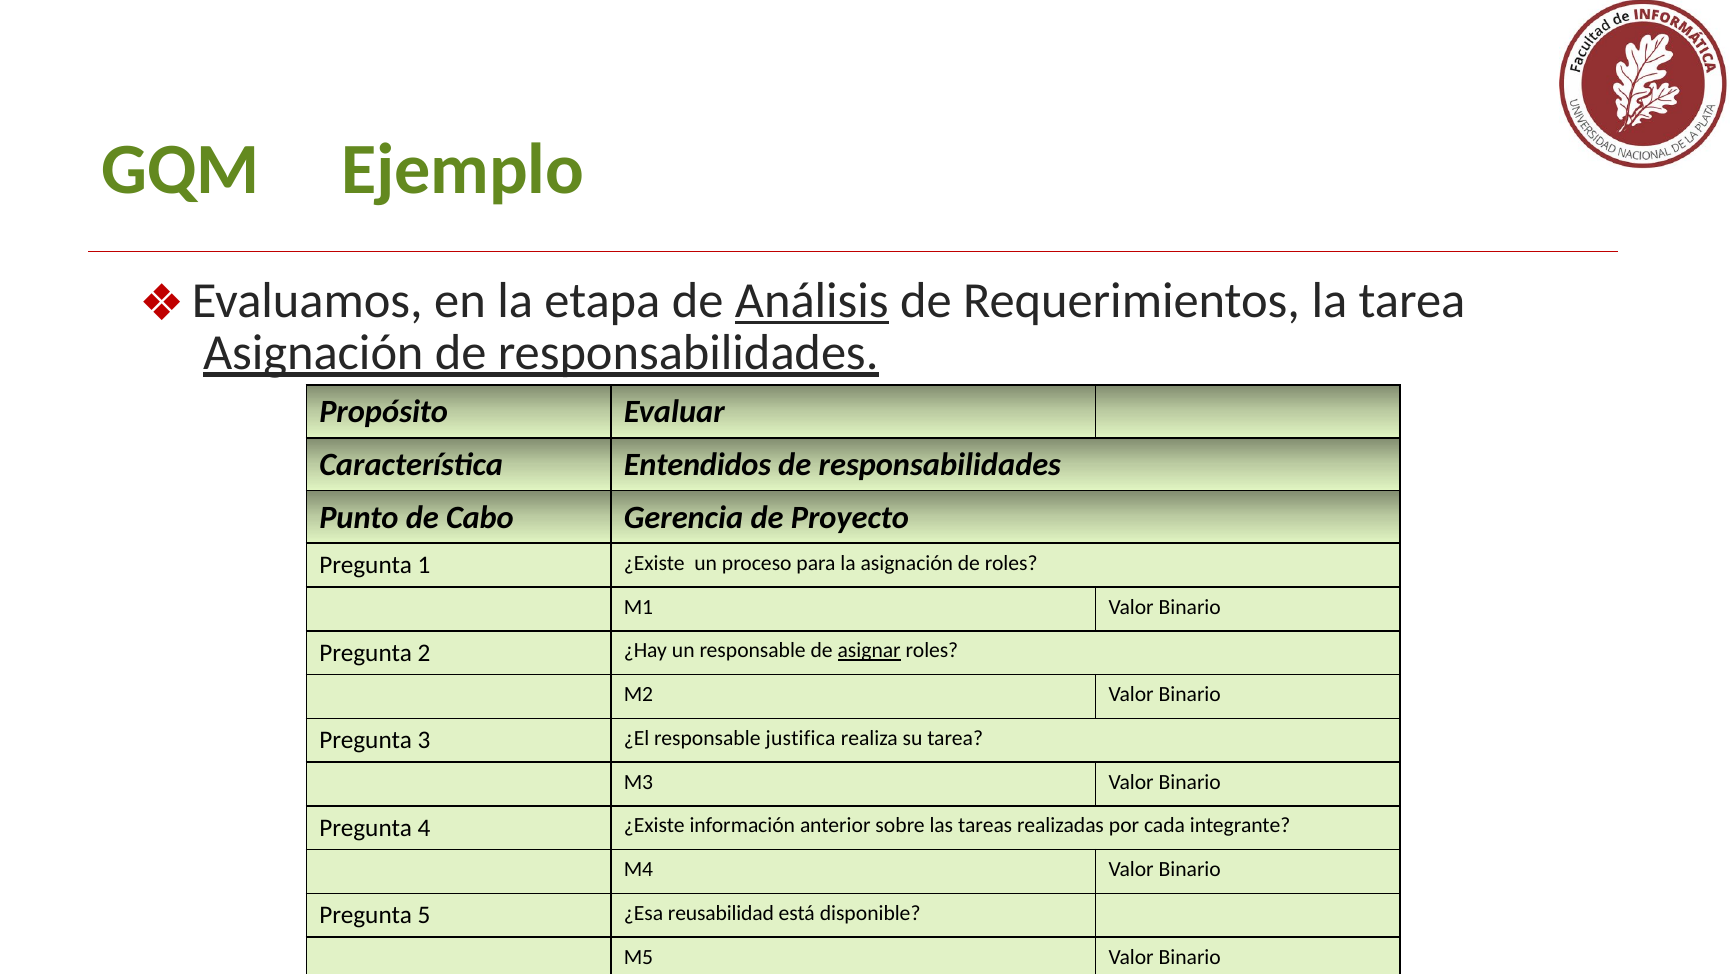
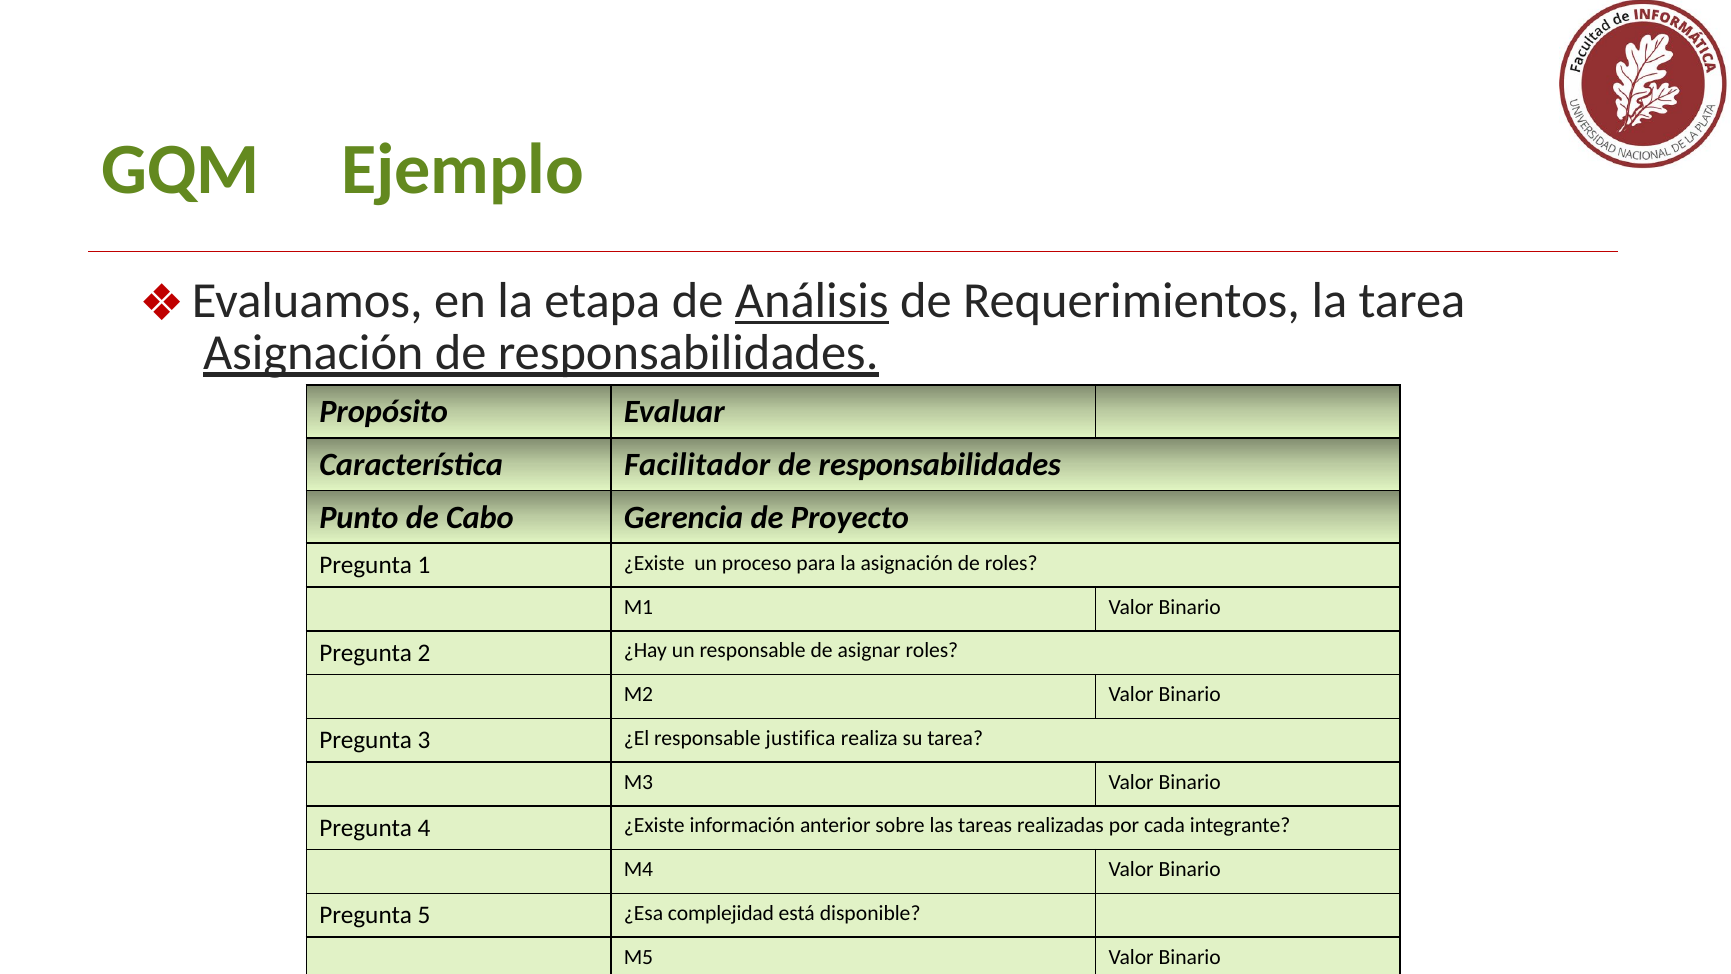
Entendidos: Entendidos -> Facilitador
asignar underline: present -> none
reusabilidad: reusabilidad -> complejidad
